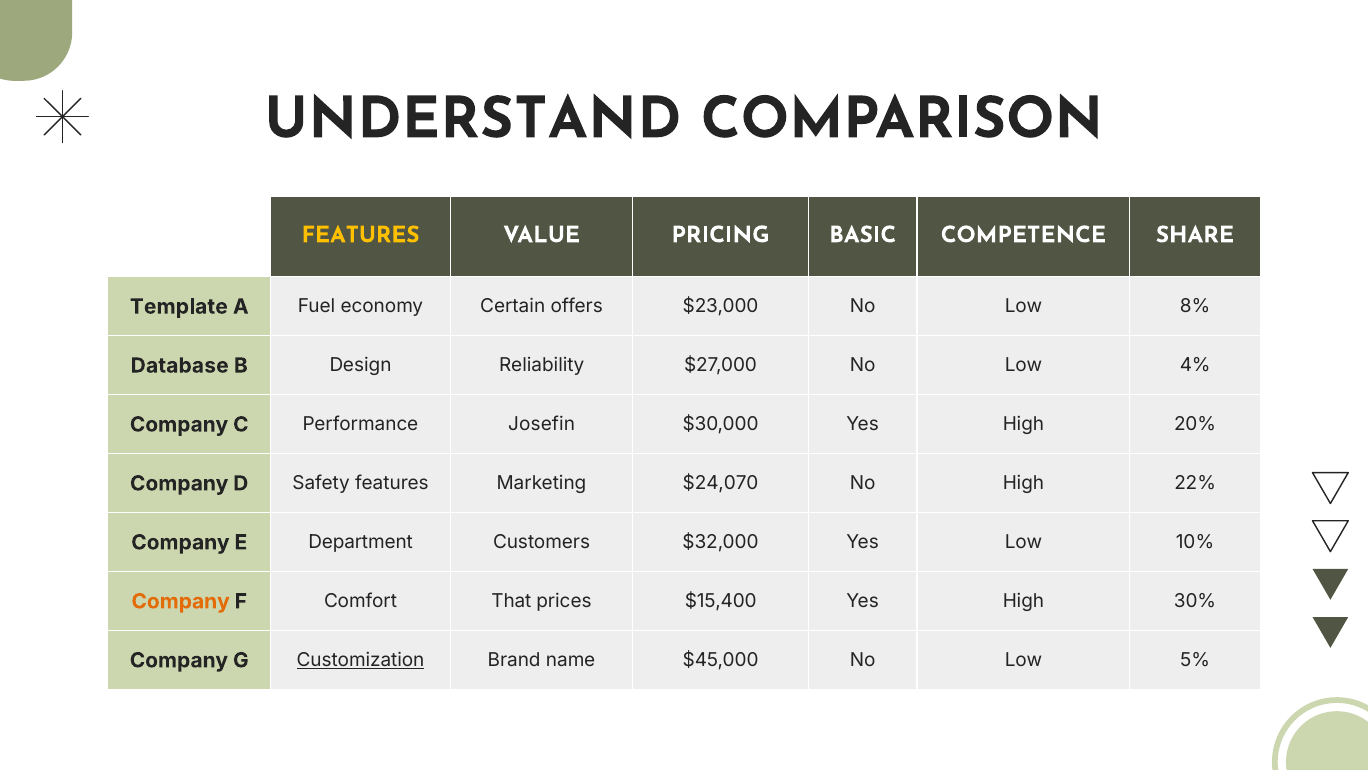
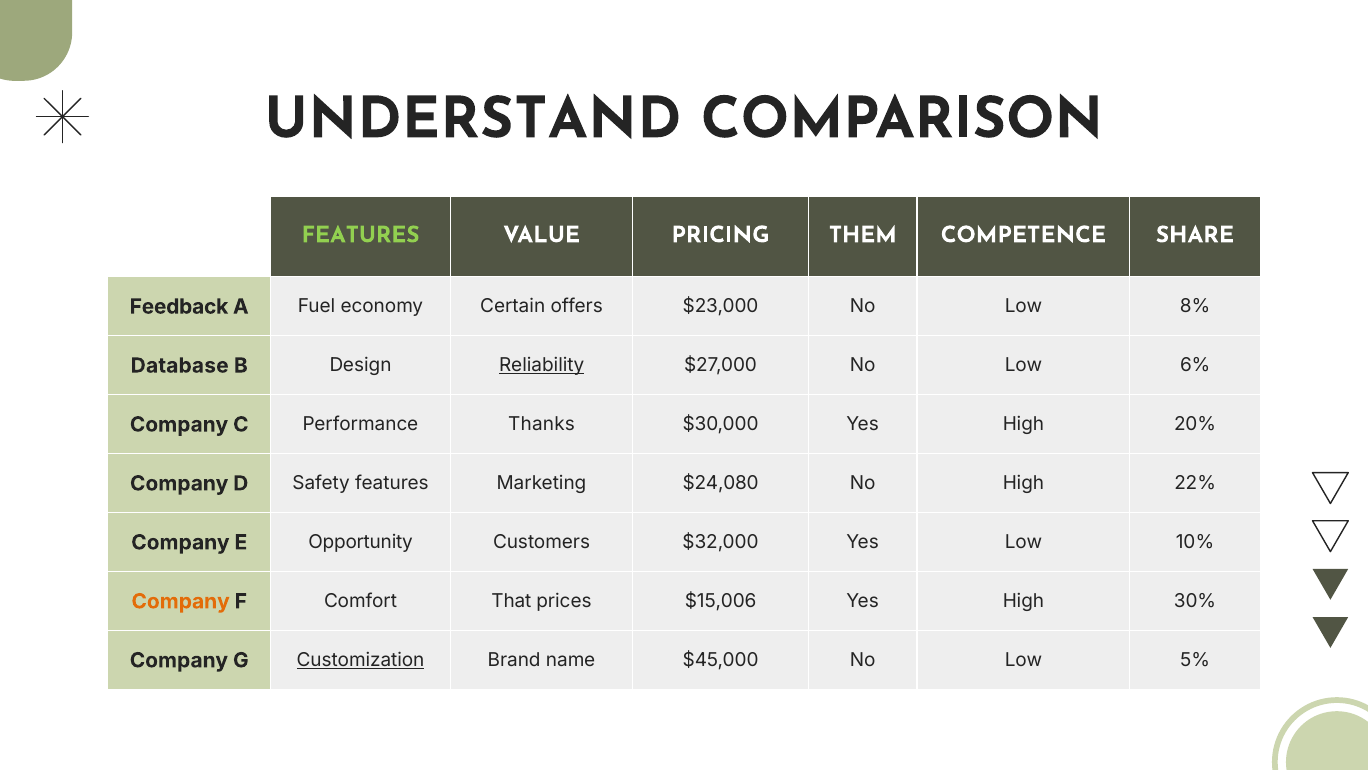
FEATURES at (361, 235) colour: yellow -> light green
BASIC: BASIC -> THEM
Template: Template -> Feedback
Reliability underline: none -> present
4%: 4% -> 6%
Josefin: Josefin -> Thanks
$24,070: $24,070 -> $24,080
Department: Department -> Opportunity
$15,400: $15,400 -> $15,006
